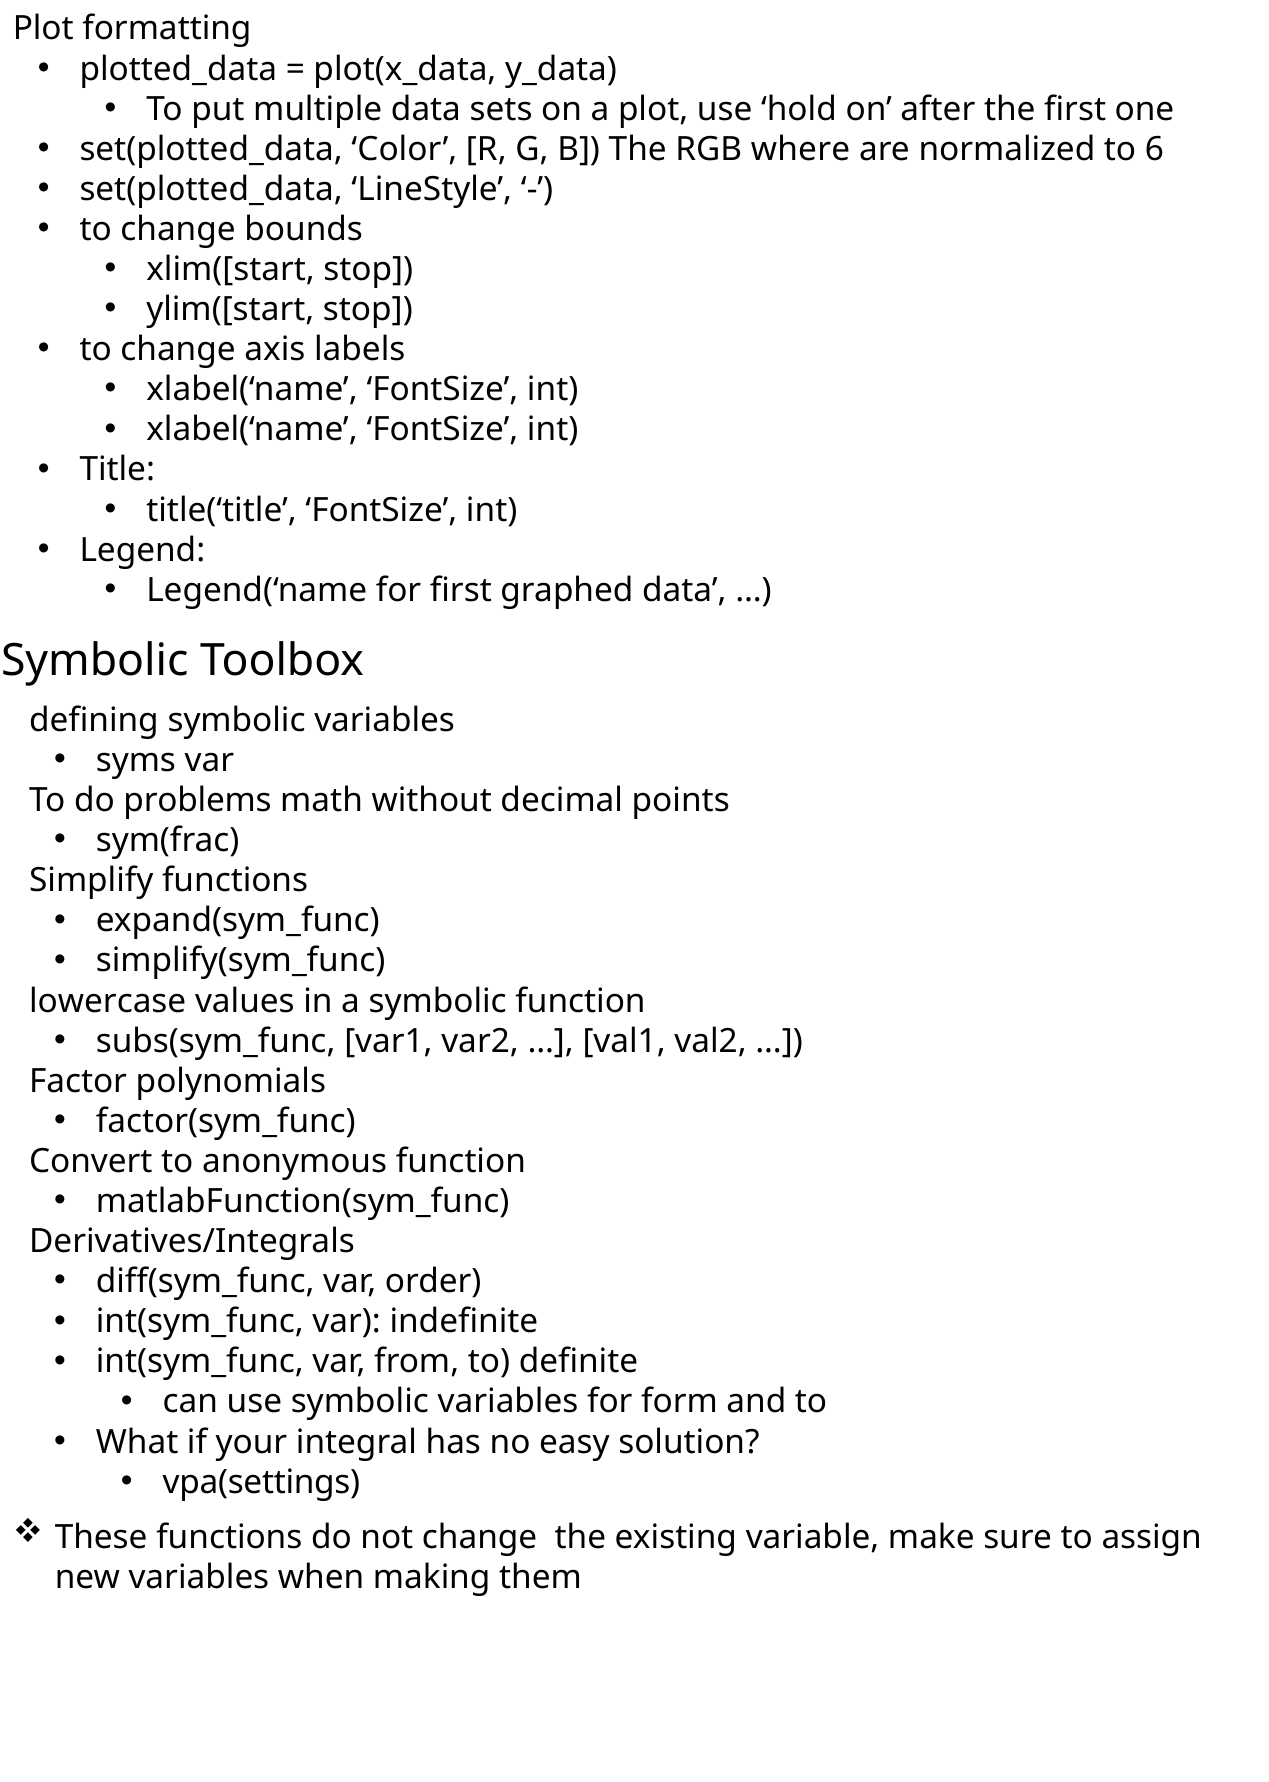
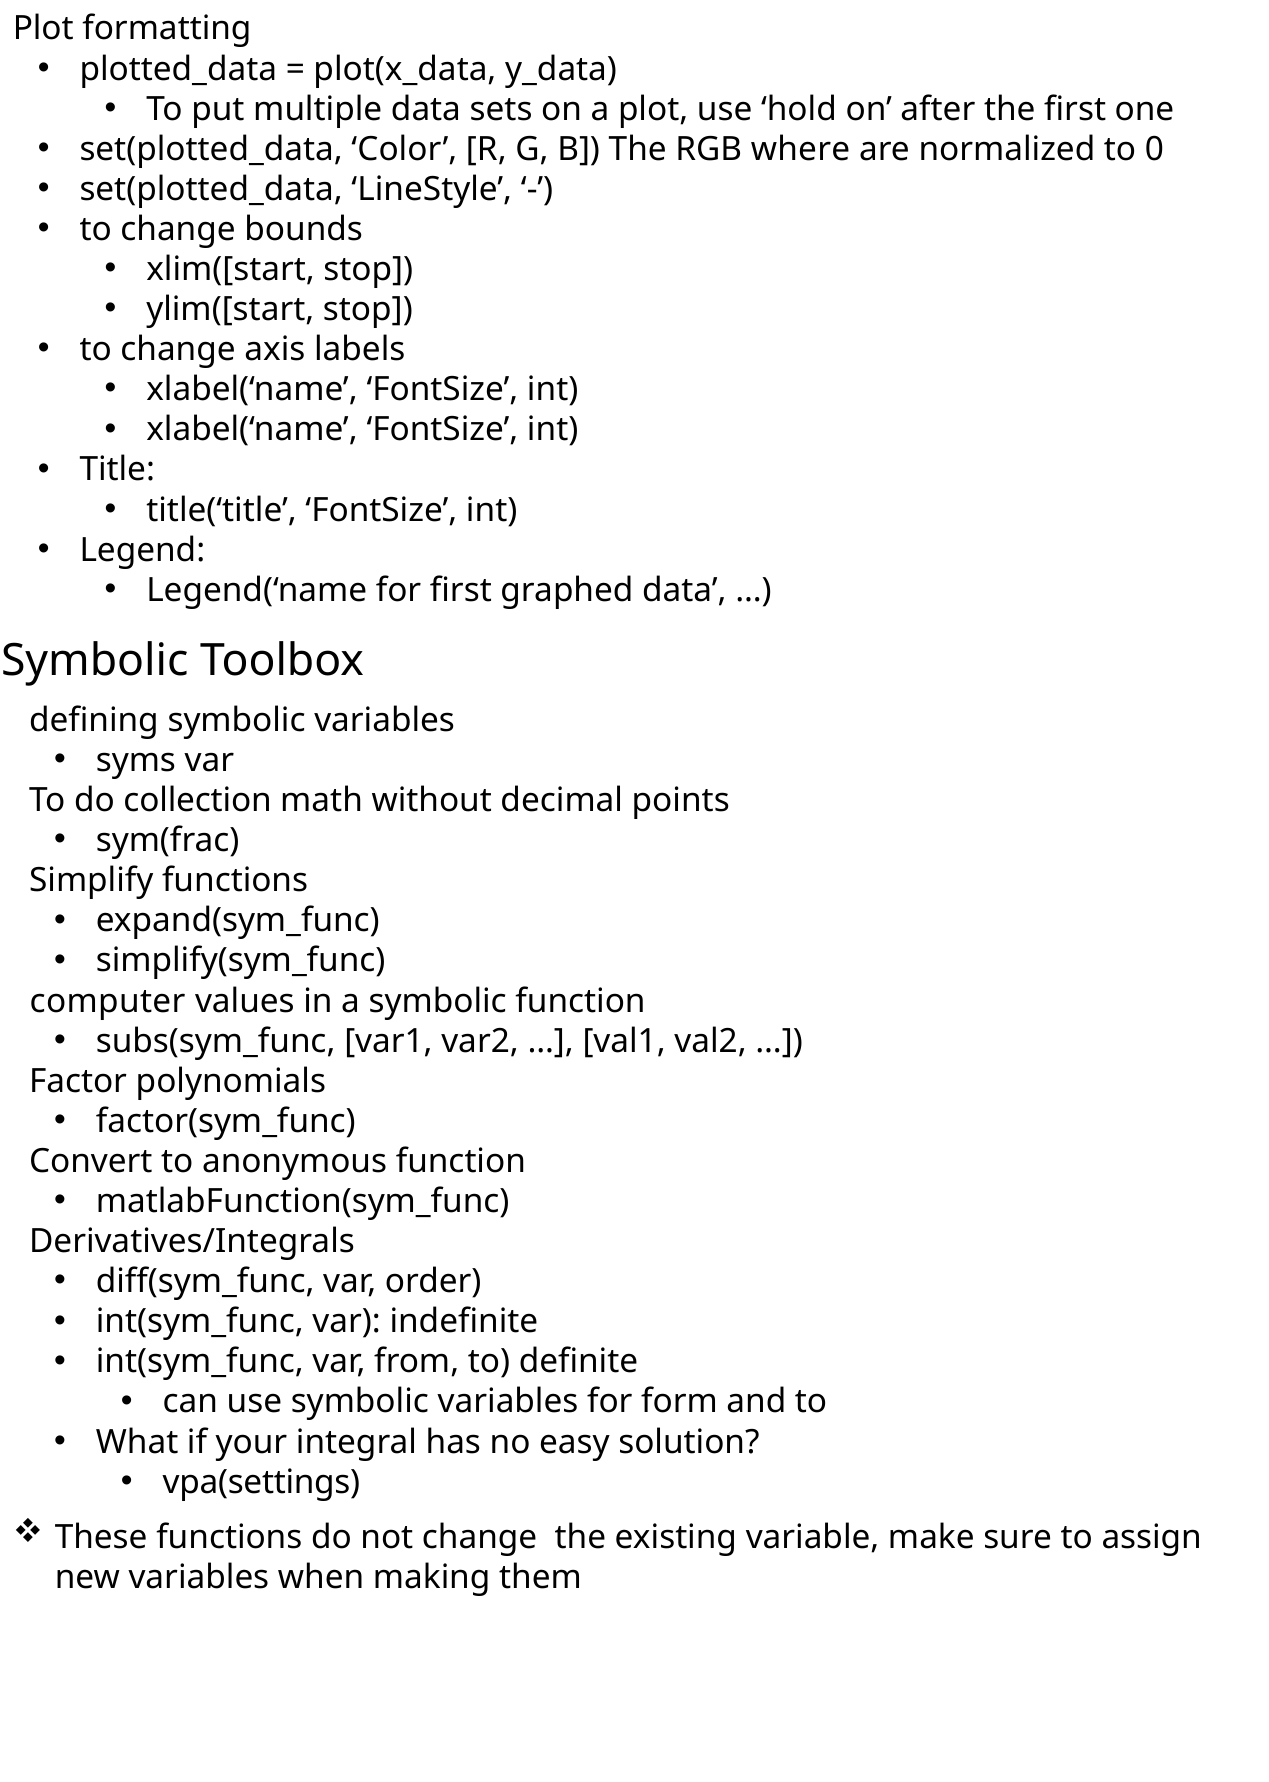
6: 6 -> 0
problems: problems -> collection
lowercase: lowercase -> computer
